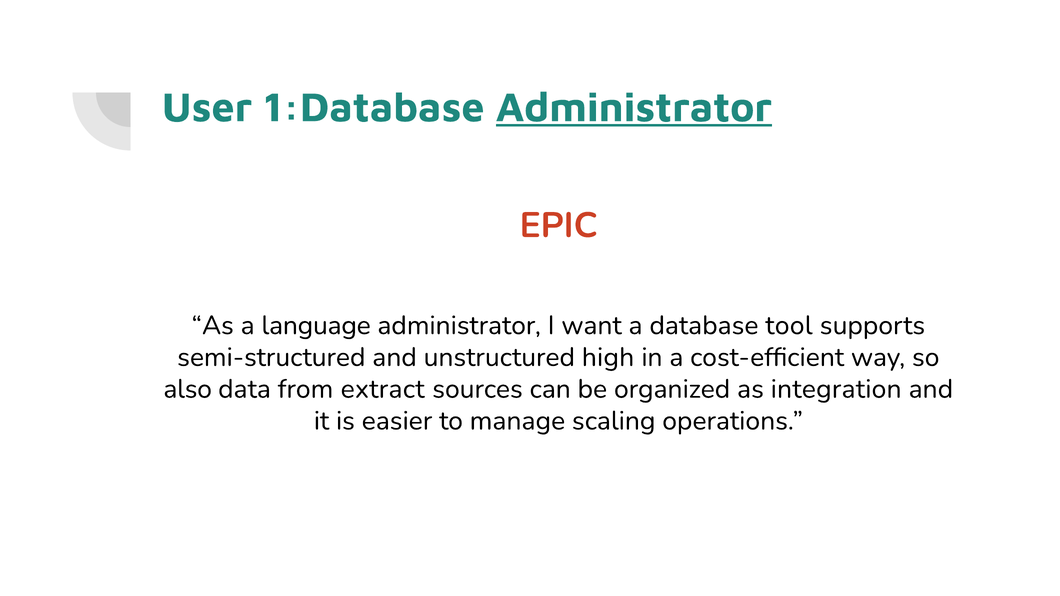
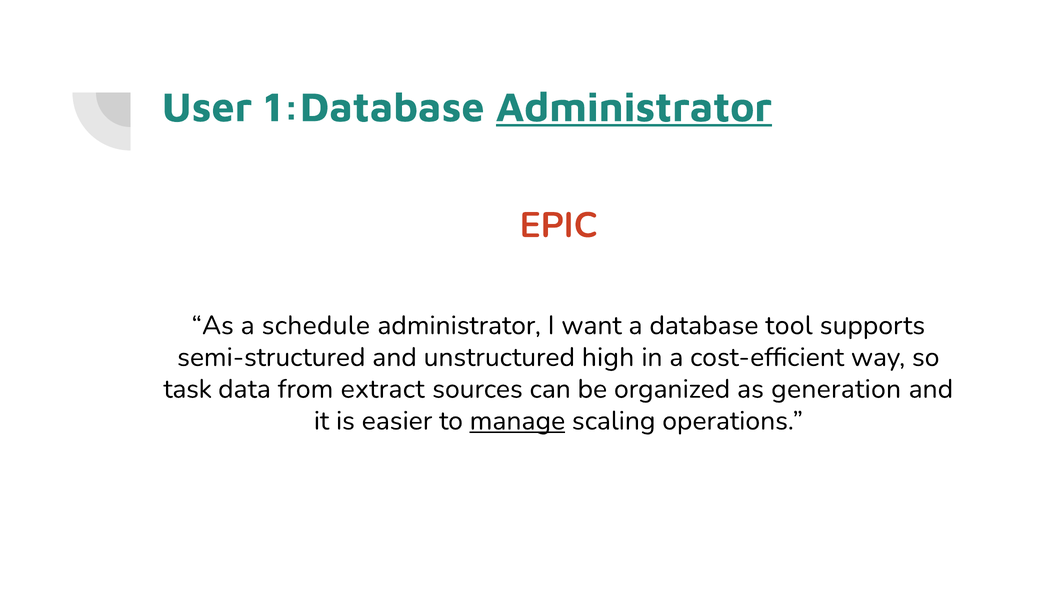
language: language -> schedule
also: also -> task
integration: integration -> generation
manage underline: none -> present
